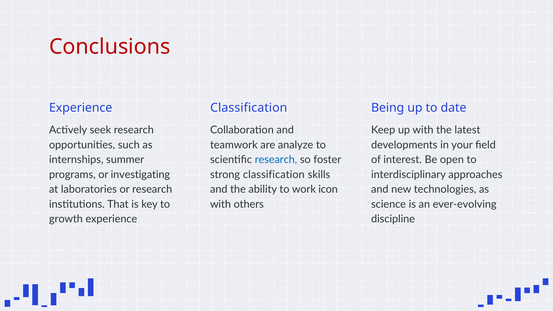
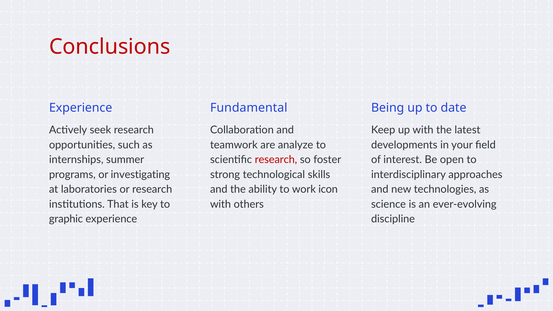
Experience Classification: Classification -> Fundamental
research at (276, 160) colour: blue -> red
strong classification: classification -> technological
growth: growth -> graphic
